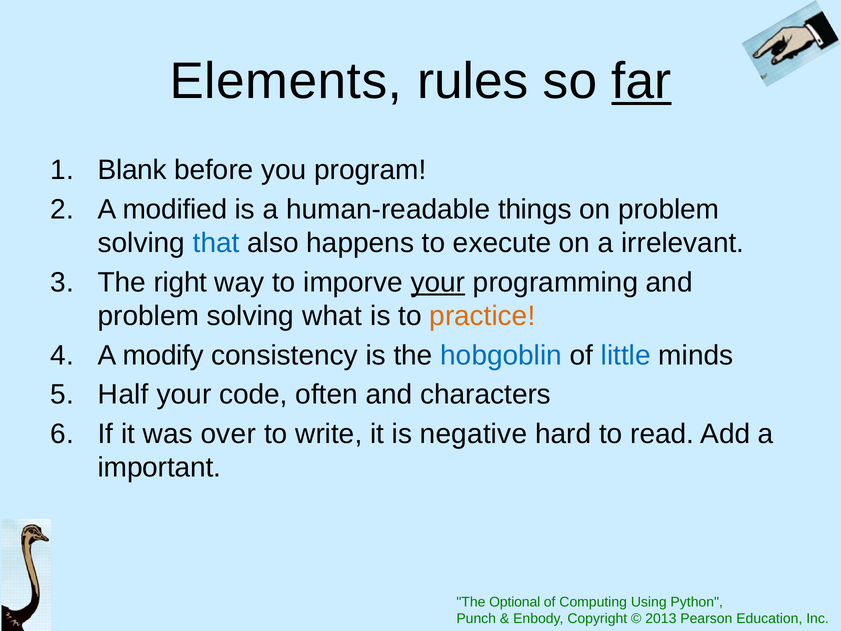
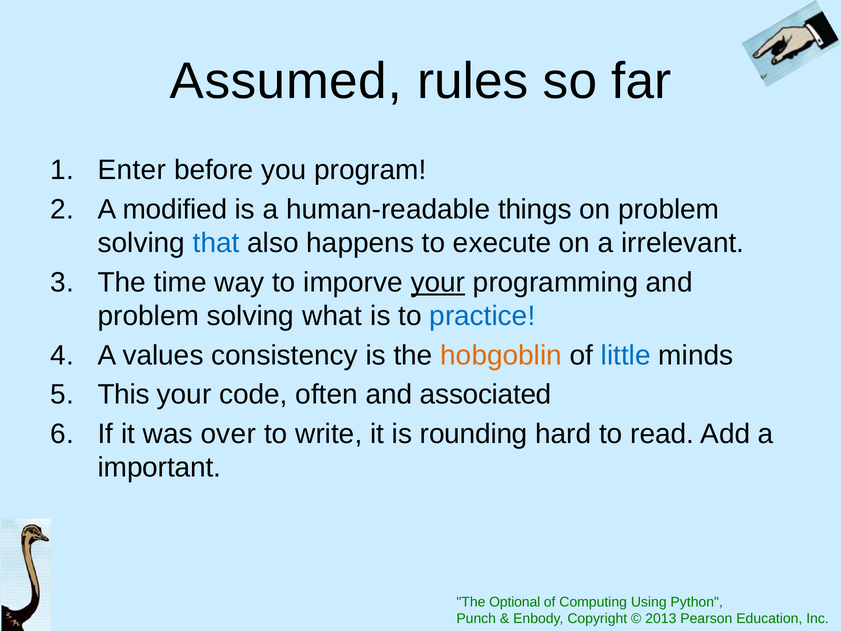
Elements: Elements -> Assumed
far underline: present -> none
Blank: Blank -> Enter
right: right -> time
practice colour: orange -> blue
modify: modify -> values
hobgoblin colour: blue -> orange
Half: Half -> This
characters: characters -> associated
negative: negative -> rounding
